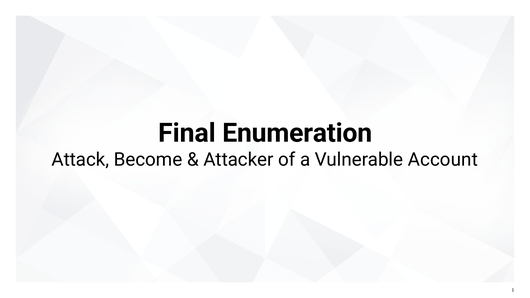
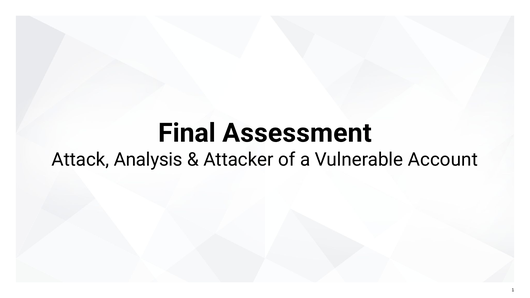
Enumeration: Enumeration -> Assessment
Become: Become -> Analysis
